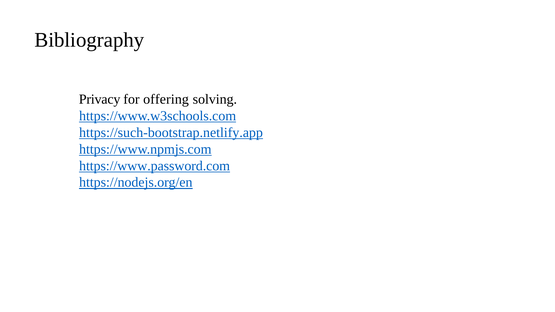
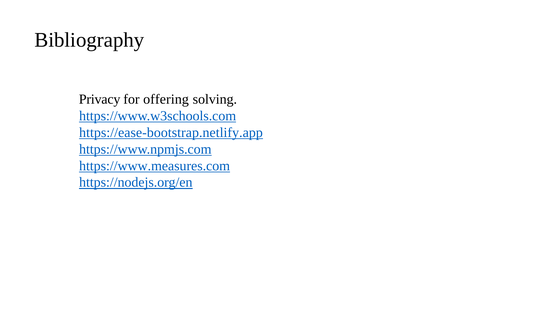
https://such-bootstrap.netlify.app: https://such-bootstrap.netlify.app -> https://ease-bootstrap.netlify.app
https://www.password.com: https://www.password.com -> https://www.measures.com
